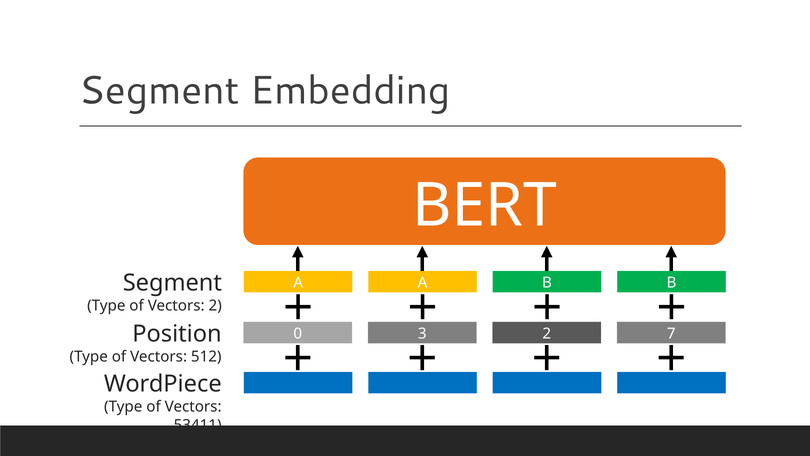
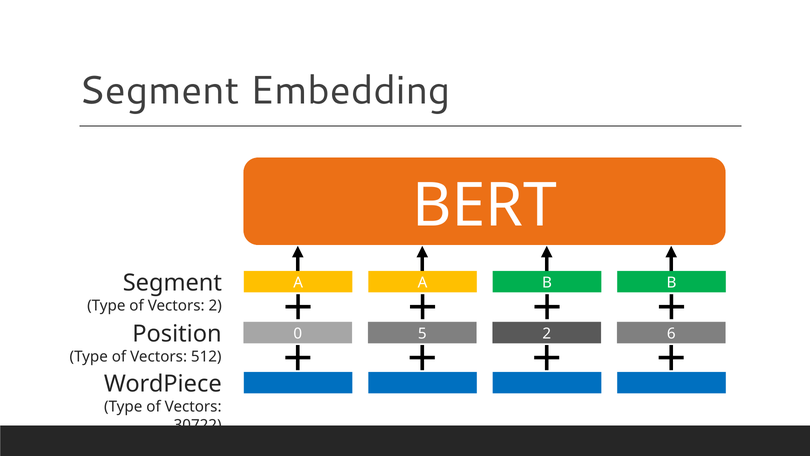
3: 3 -> 5
7: 7 -> 6
53411: 53411 -> 30722
